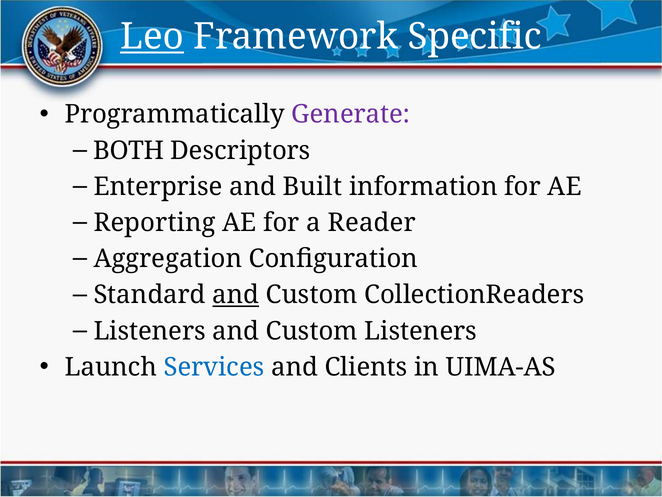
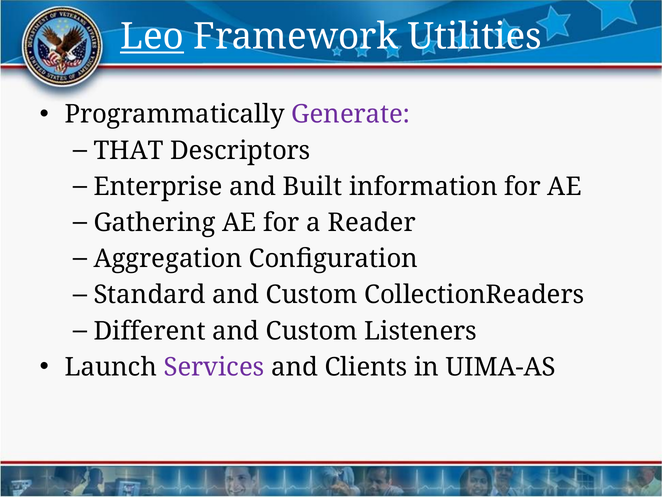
Specific: Specific -> Utilities
BOTH: BOTH -> THAT
Reporting: Reporting -> Gathering
and at (236, 295) underline: present -> none
Listeners at (150, 331): Listeners -> Different
Services colour: blue -> purple
